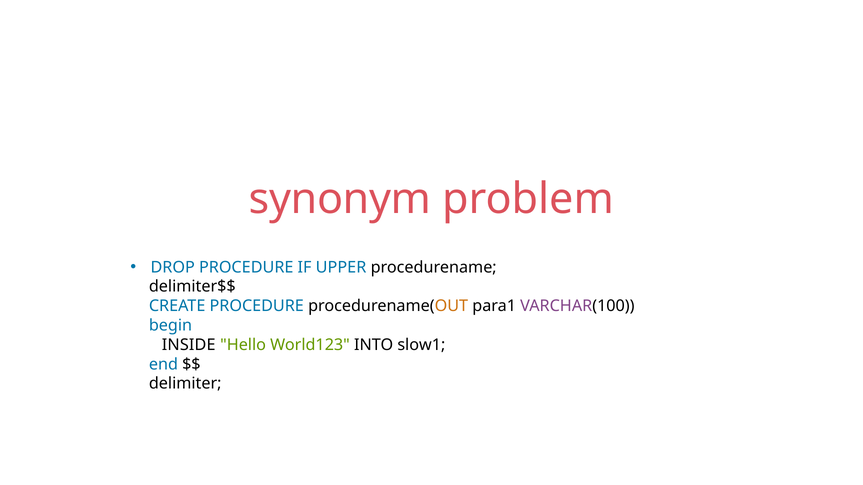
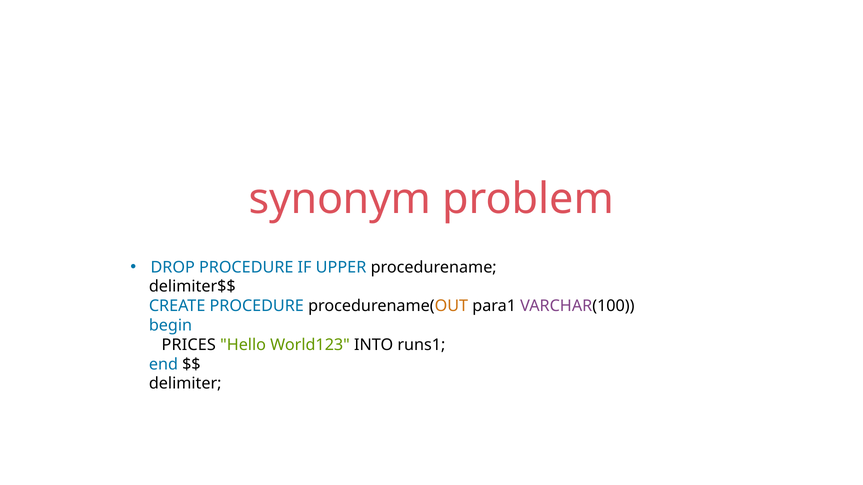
INSIDE: INSIDE -> PRICES
slow1: slow1 -> runs1
